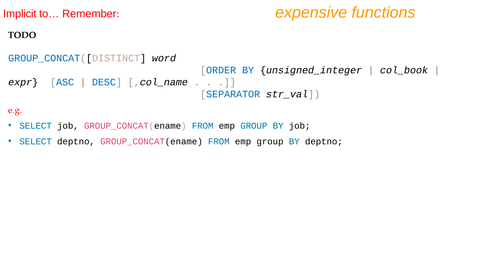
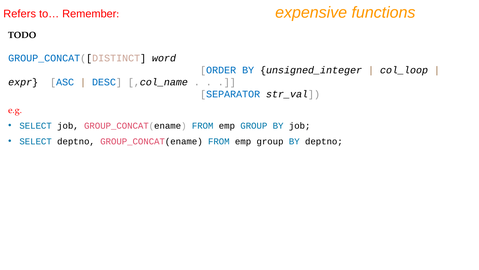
Implicit: Implicit -> Refers
col_book: col_book -> col_loop
